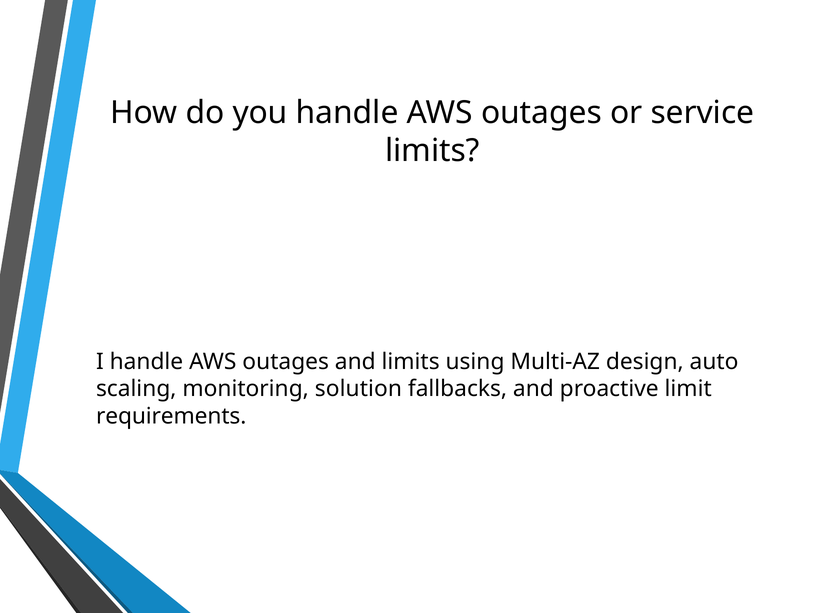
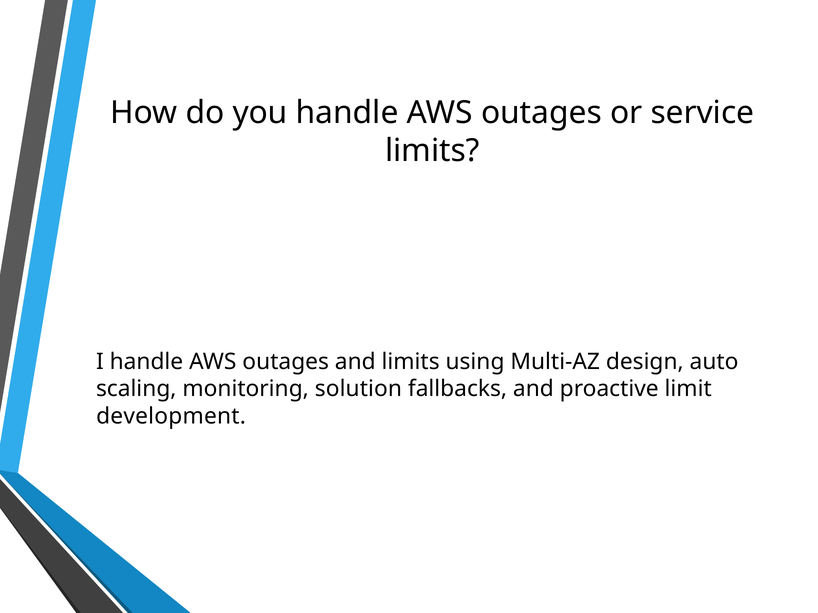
requirements: requirements -> development
